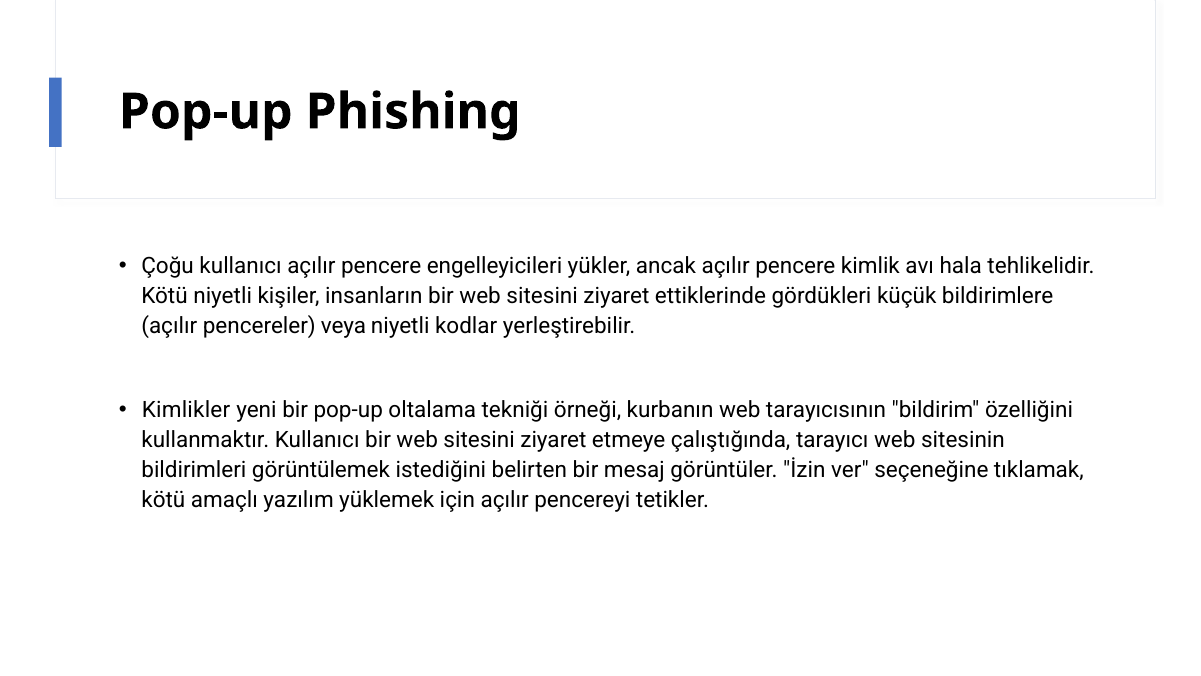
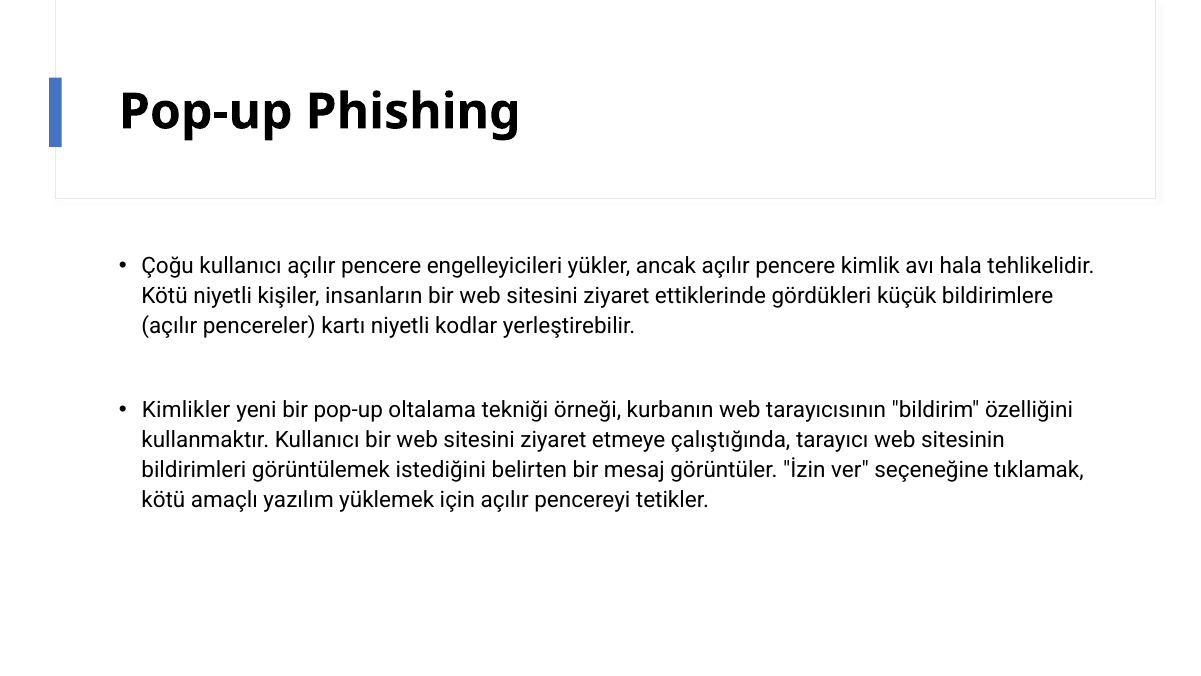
veya: veya -> kartı
